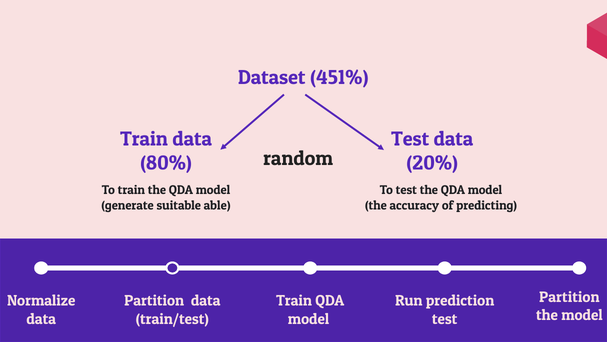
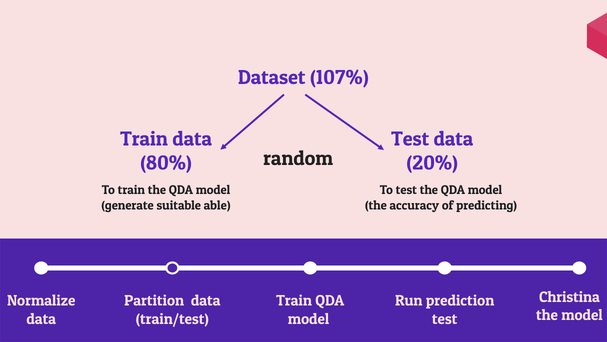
451%: 451% -> 107%
Partition at (569, 297): Partition -> Christina
